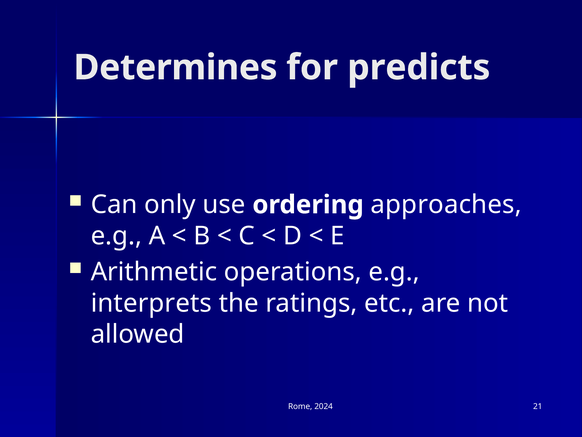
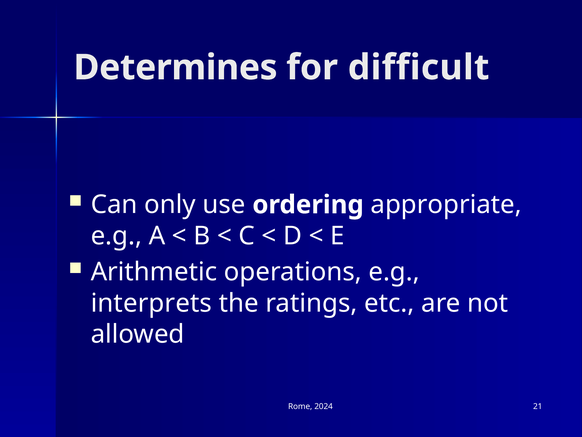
predicts: predicts -> difficult
approaches: approaches -> appropriate
